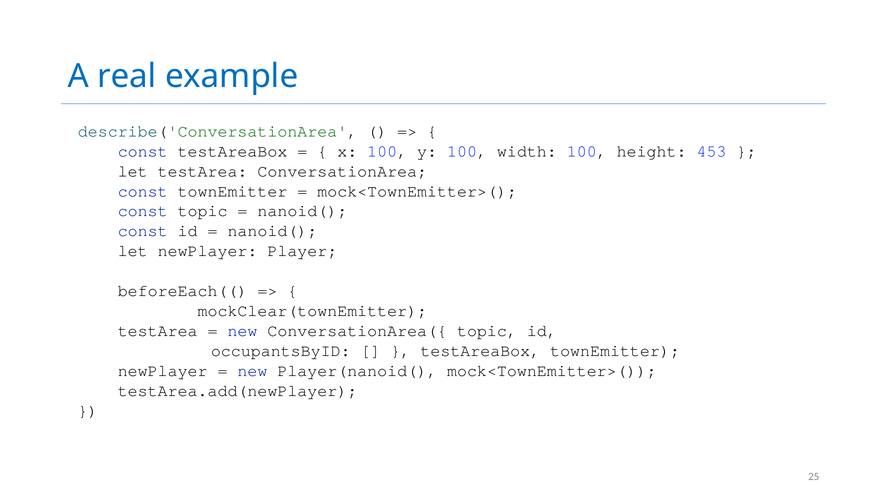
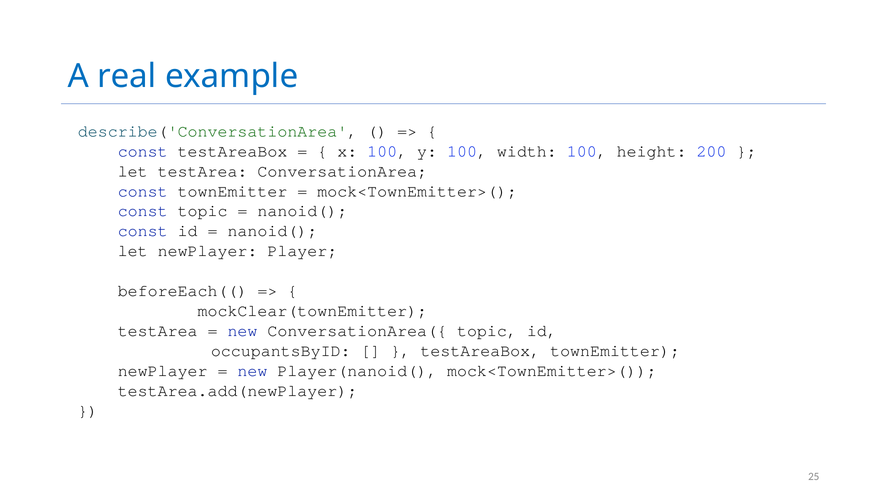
453: 453 -> 200
